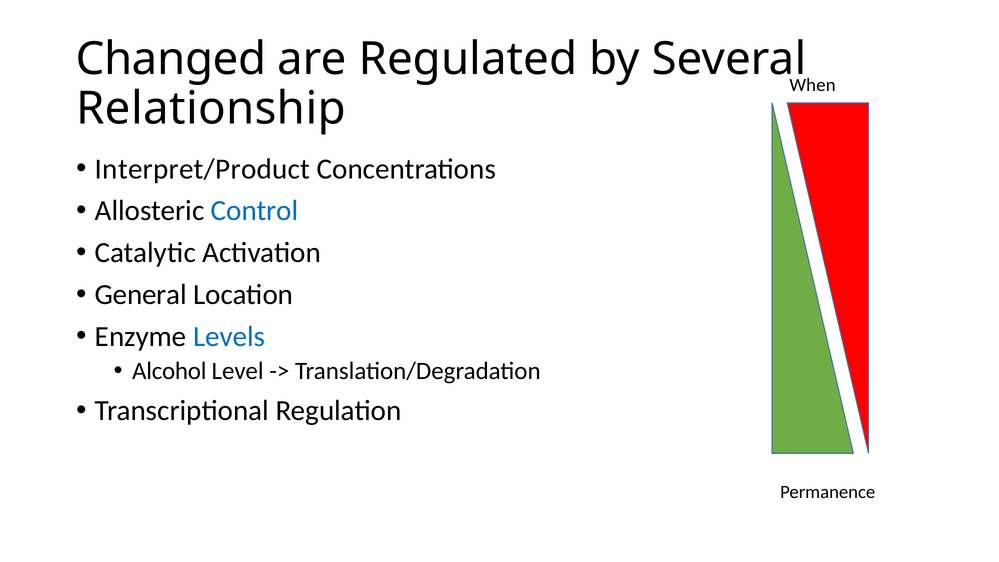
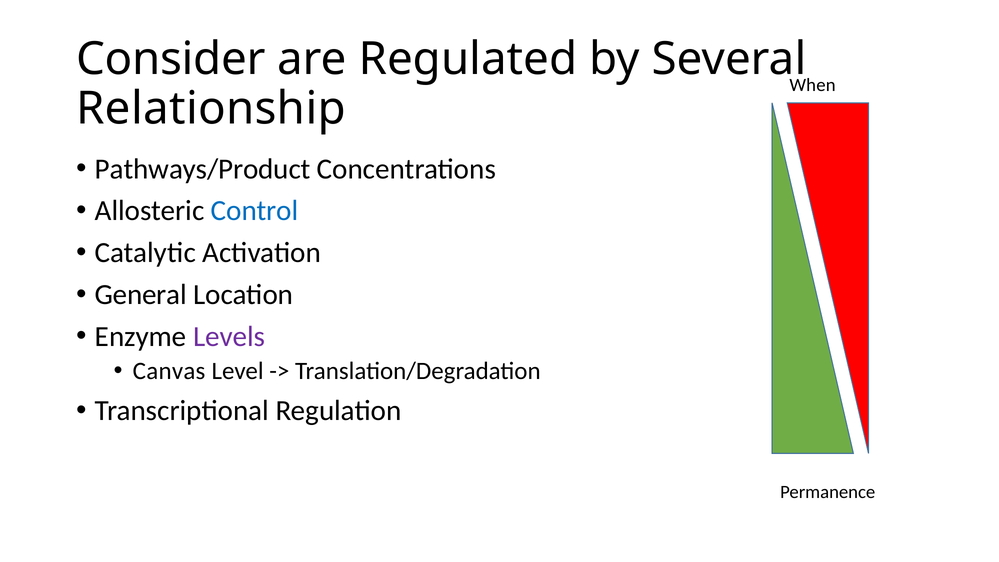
Changed: Changed -> Consider
Interpret/Product: Interpret/Product -> Pathways/Product
Levels colour: blue -> purple
Alcohol: Alcohol -> Canvas
